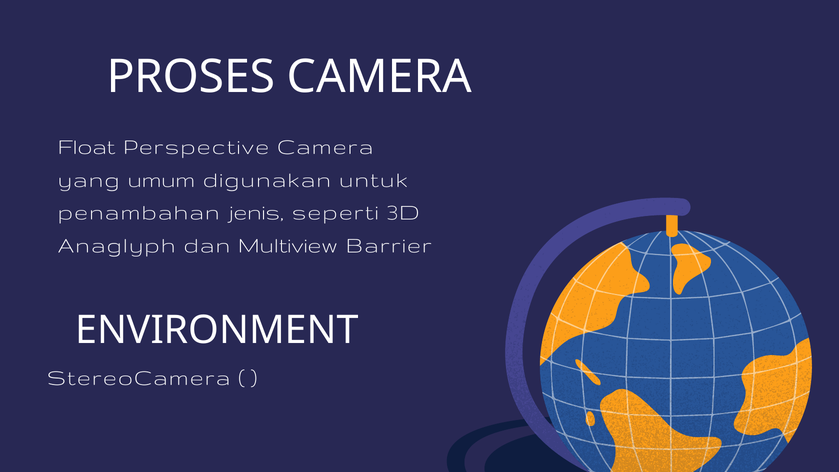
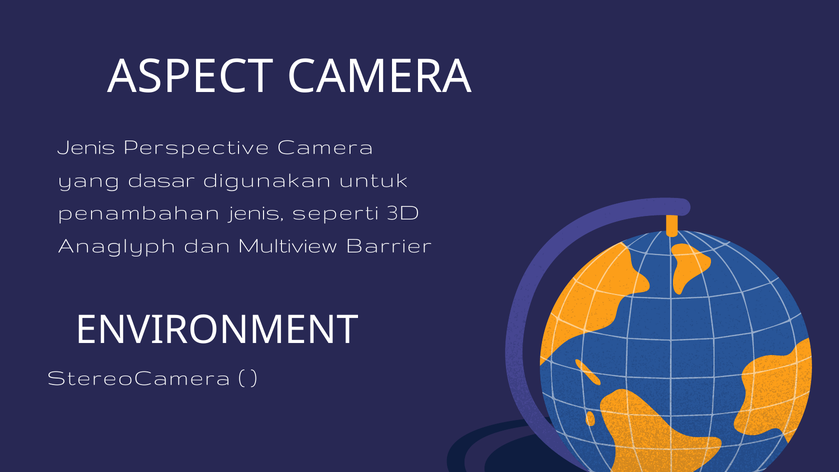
PROSES: PROSES -> ASPECT
Float at (87, 146): Float -> Jenis
umum: umum -> dasar
